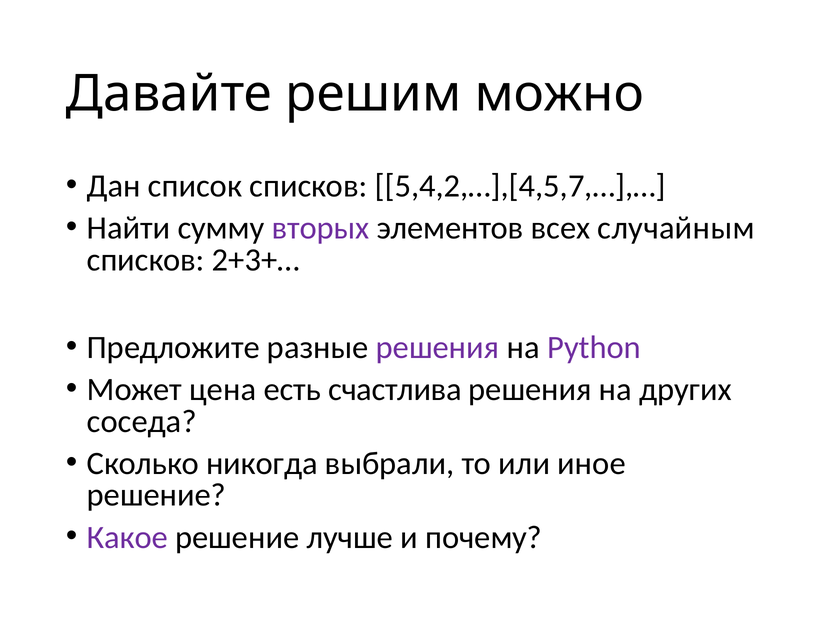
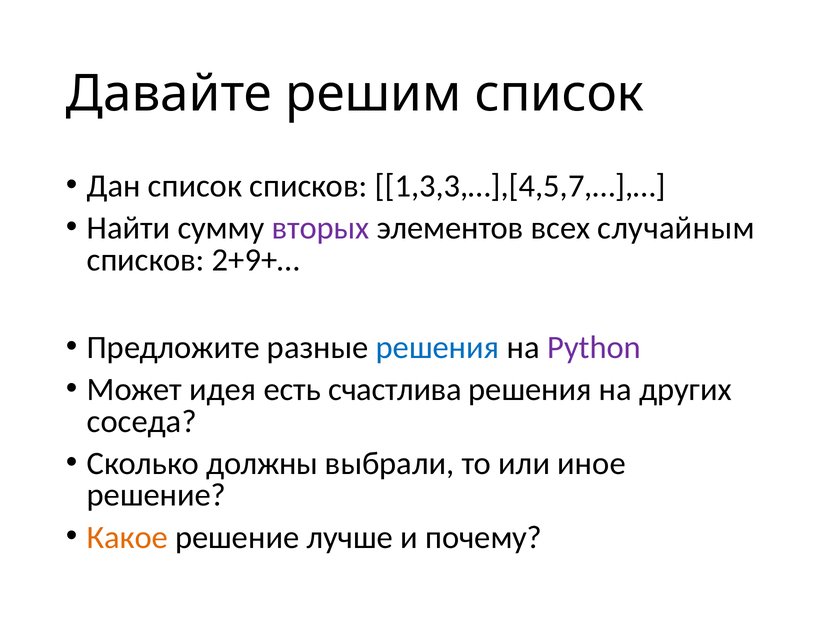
решим можно: можно -> список
5,4,2,…],[4,5,7,…],…: 5,4,2,…],[4,5,7,…],… -> 1,3,3,…],[4,5,7,…],…
2+3+…: 2+3+… -> 2+9+…
решения at (438, 347) colour: purple -> blue
цена: цена -> идея
никогда: никогда -> должны
Какое colour: purple -> orange
